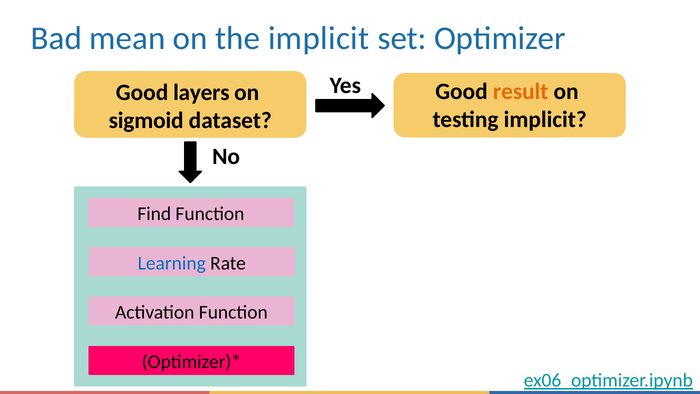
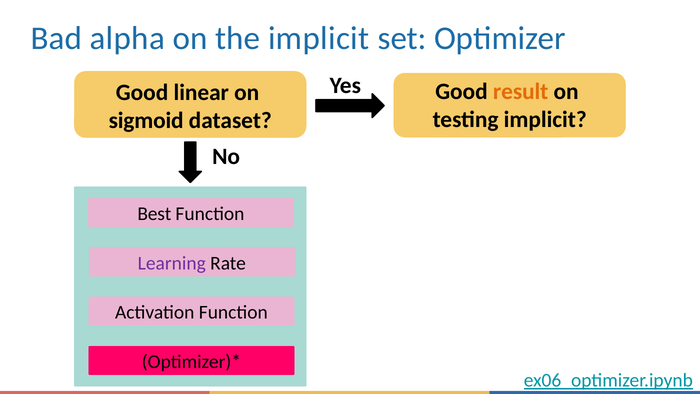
mean: mean -> alpha
layers: layers -> linear
Find: Find -> Best
Learning colour: blue -> purple
